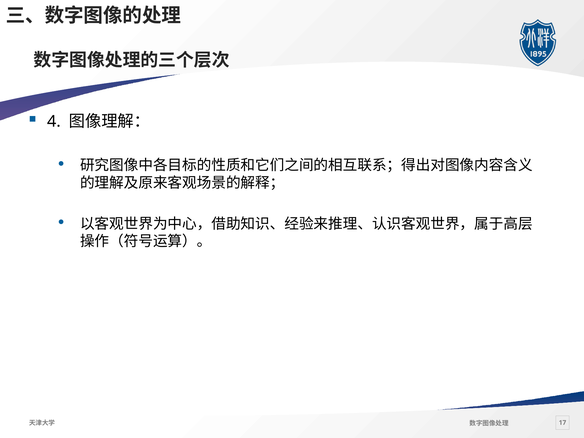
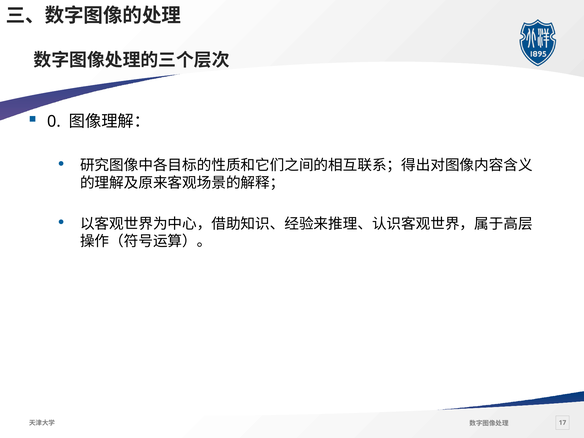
4: 4 -> 0
